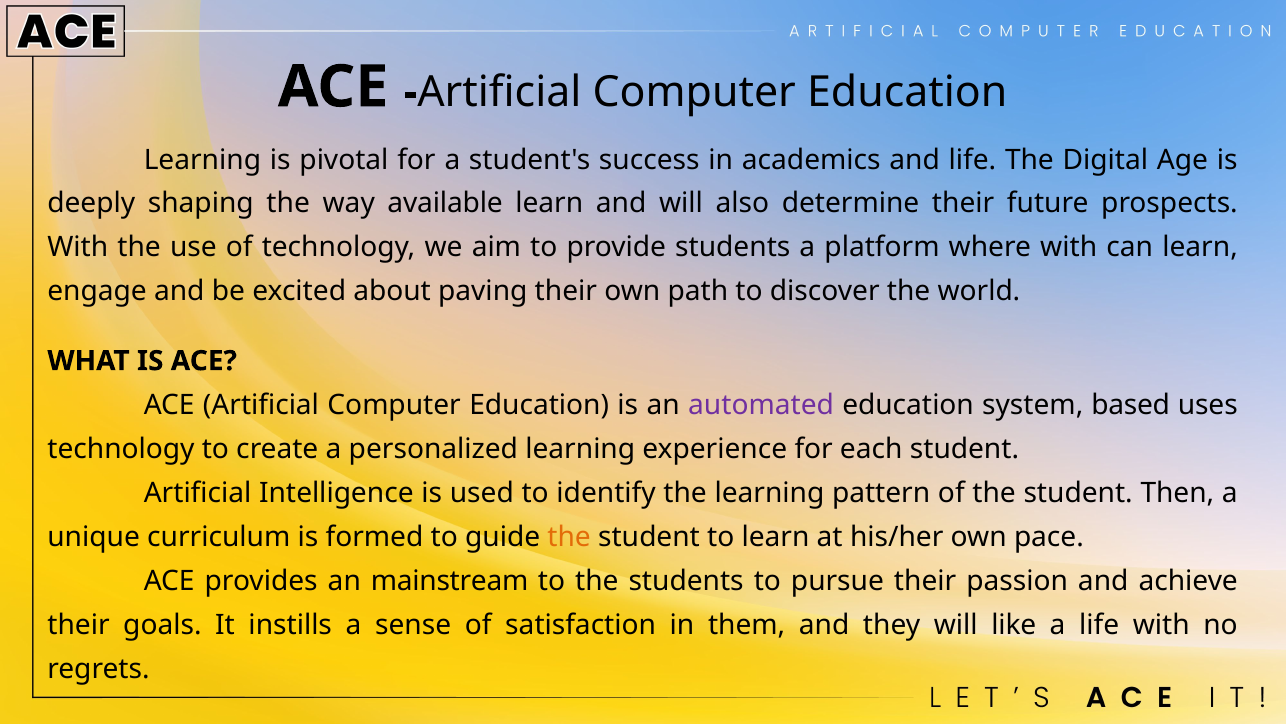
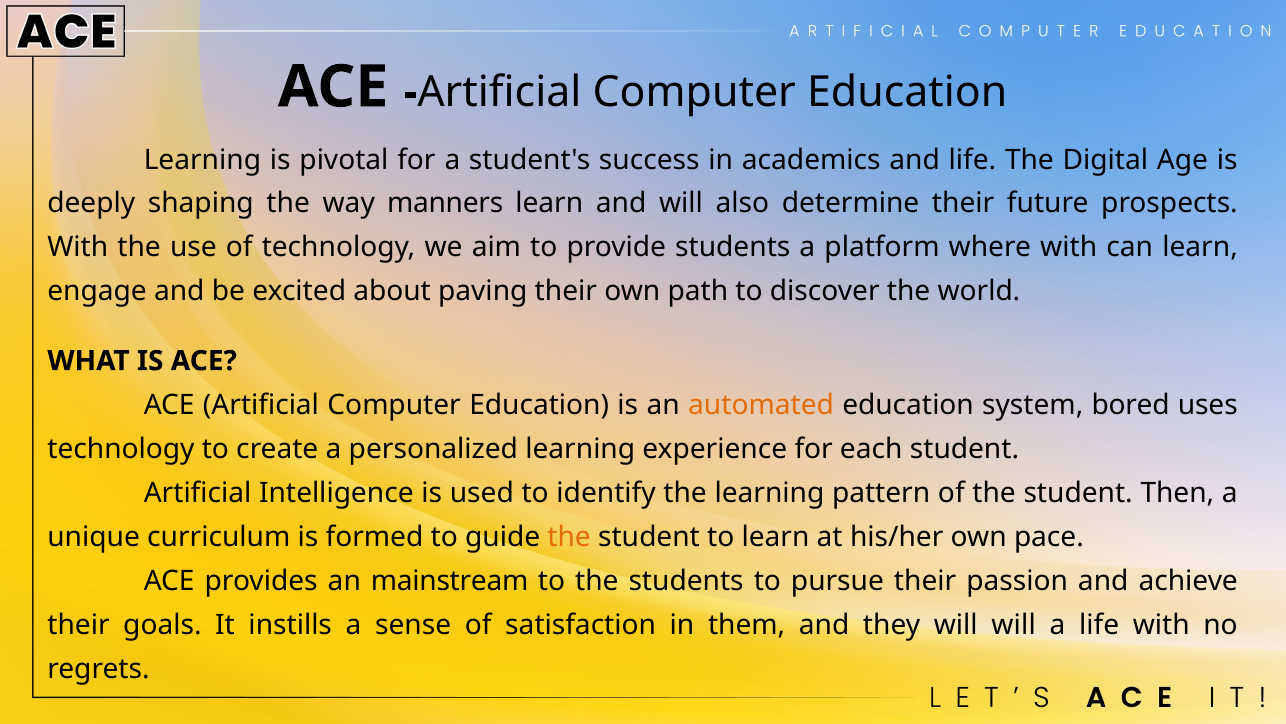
available: available -> manners
automated colour: purple -> orange
based: based -> bored
will like: like -> will
